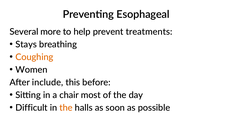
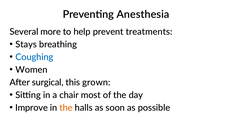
Esophageal: Esophageal -> Anesthesia
Coughing colour: orange -> blue
include: include -> surgical
before: before -> grown
Difficult: Difficult -> Improve
